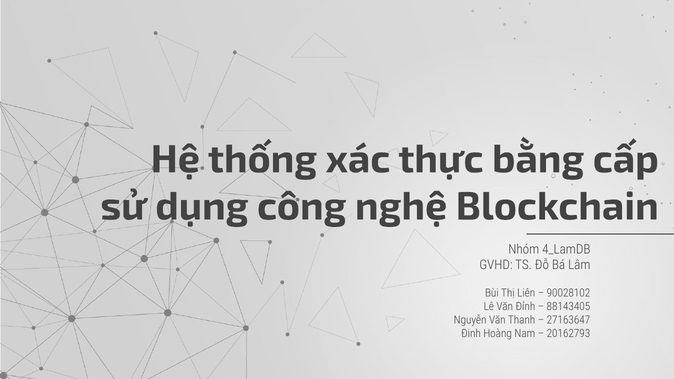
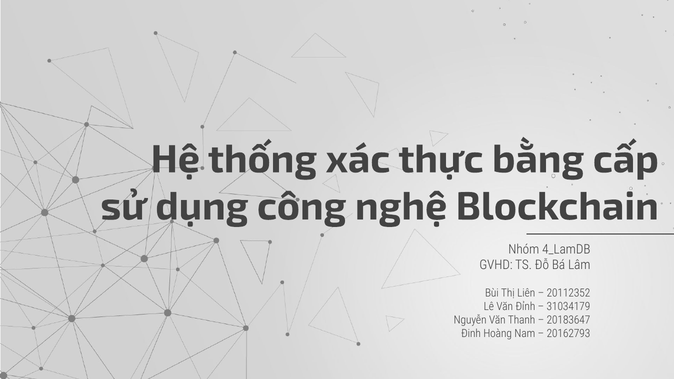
90028102: 90028102 -> 20112352
88143405: 88143405 -> 31034179
27163647: 27163647 -> 20183647
